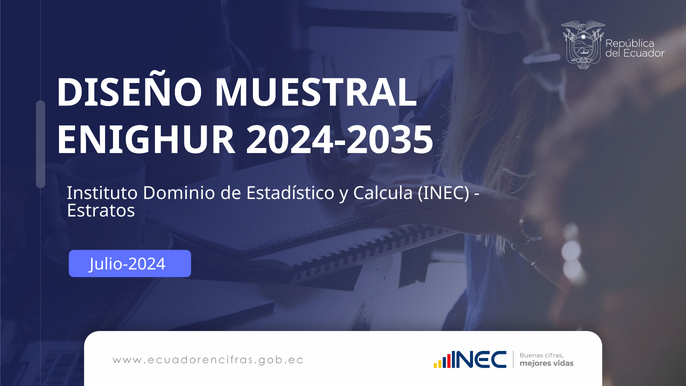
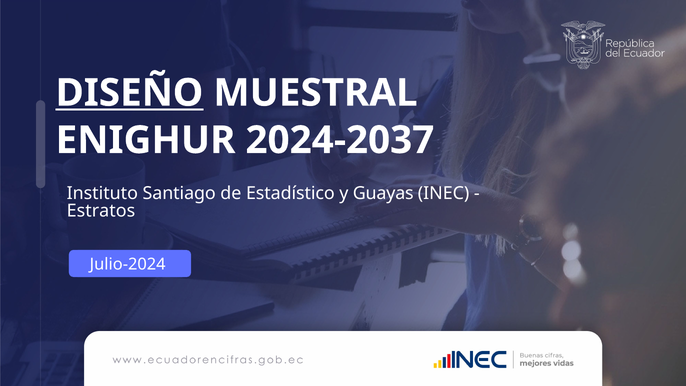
DISEÑO underline: none -> present
2024-2035: 2024-2035 -> 2024-2037
Dominio: Dominio -> Santiago
Calcula: Calcula -> Guayas
